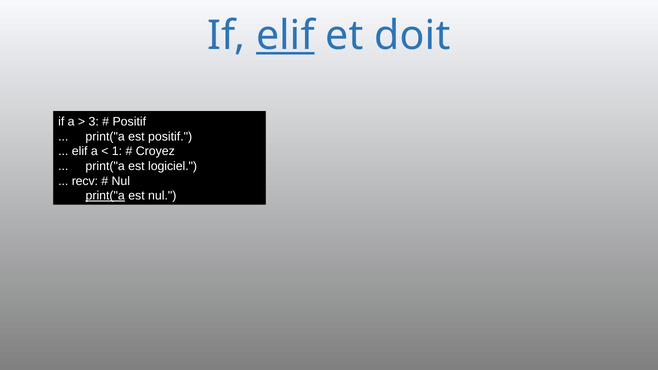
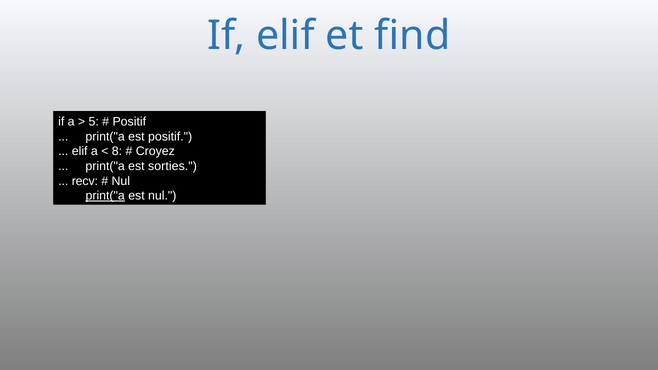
elif at (285, 36) underline: present -> none
doit: doit -> find
3: 3 -> 5
1: 1 -> 8
logiciel: logiciel -> sorties
